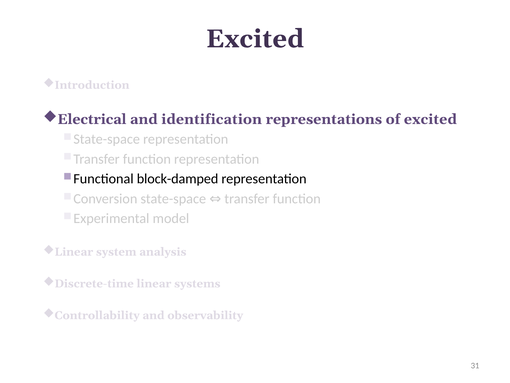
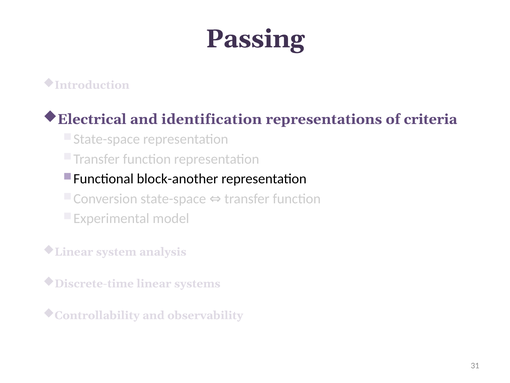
Excited at (255, 39): Excited -> Passing
of excited: excited -> criteria
block-damped: block-damped -> block-another
